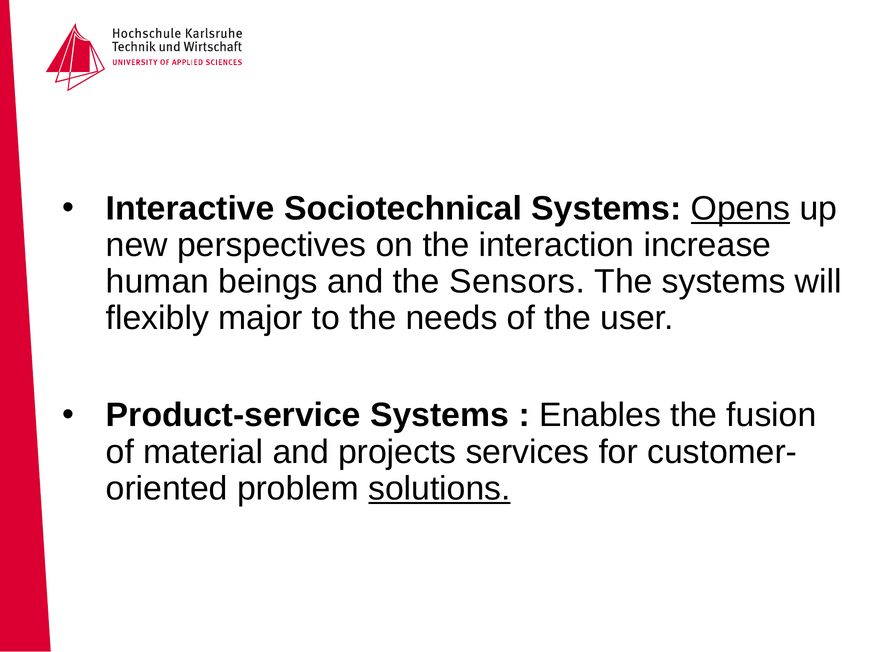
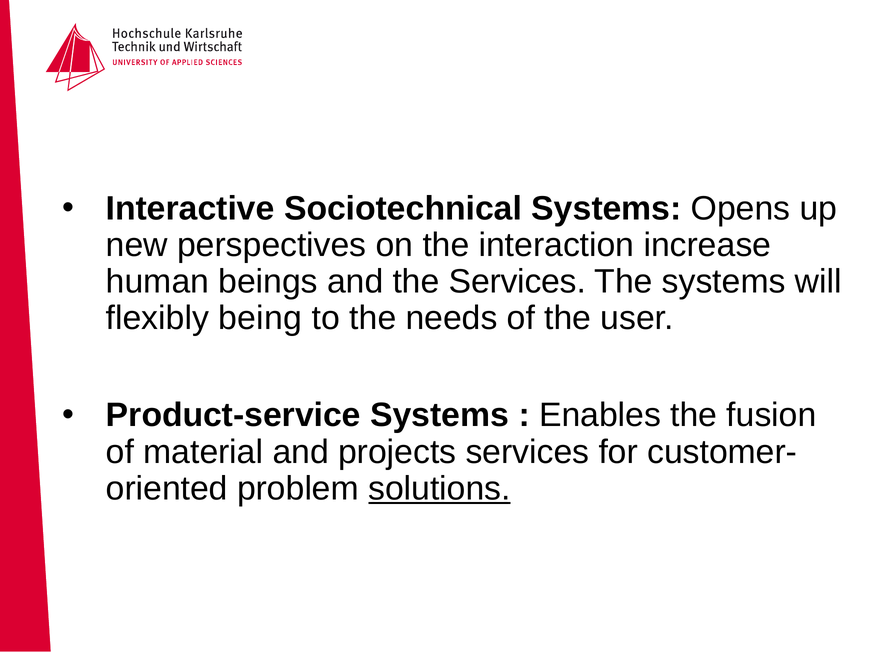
Opens underline: present -> none
the Sensors: Sensors -> Services
major: major -> being
